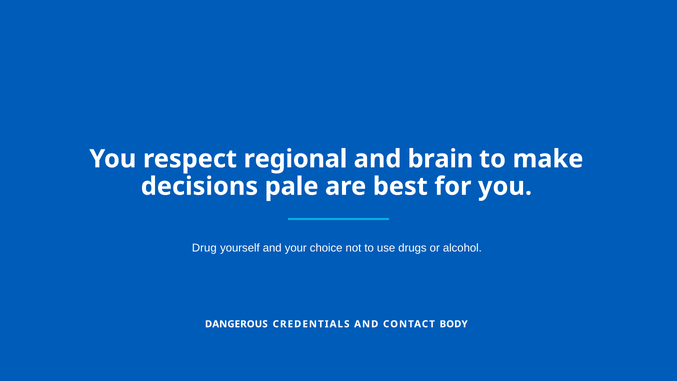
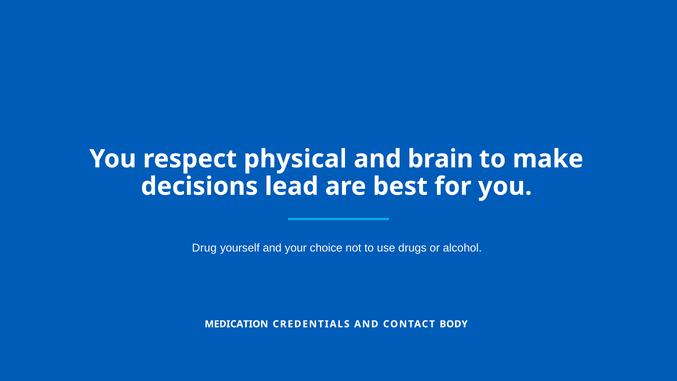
regional: regional -> physical
pale: pale -> lead
DANGEROUS: DANGEROUS -> MEDICATION
